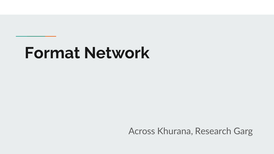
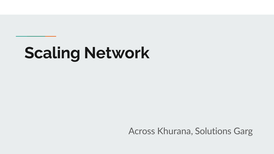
Format: Format -> Scaling
Research: Research -> Solutions
